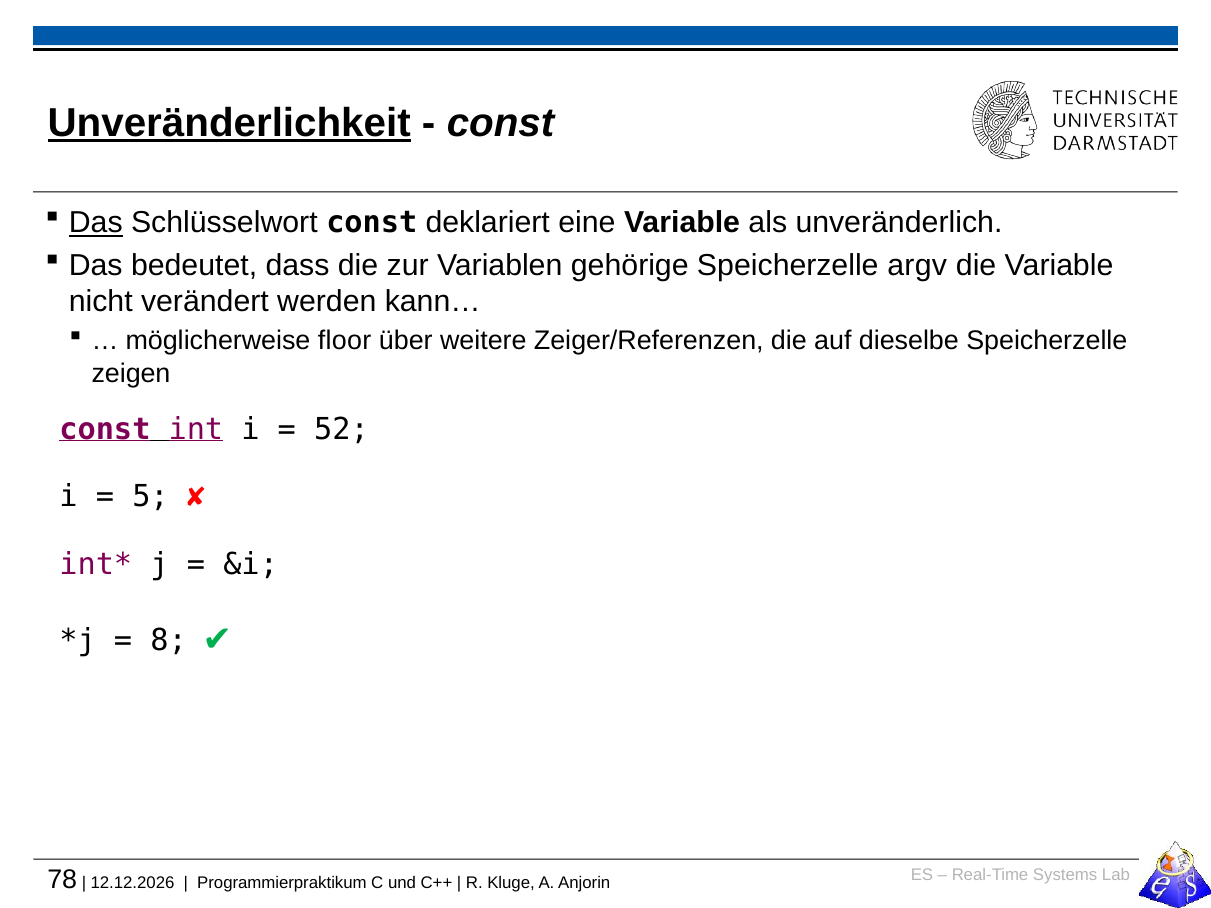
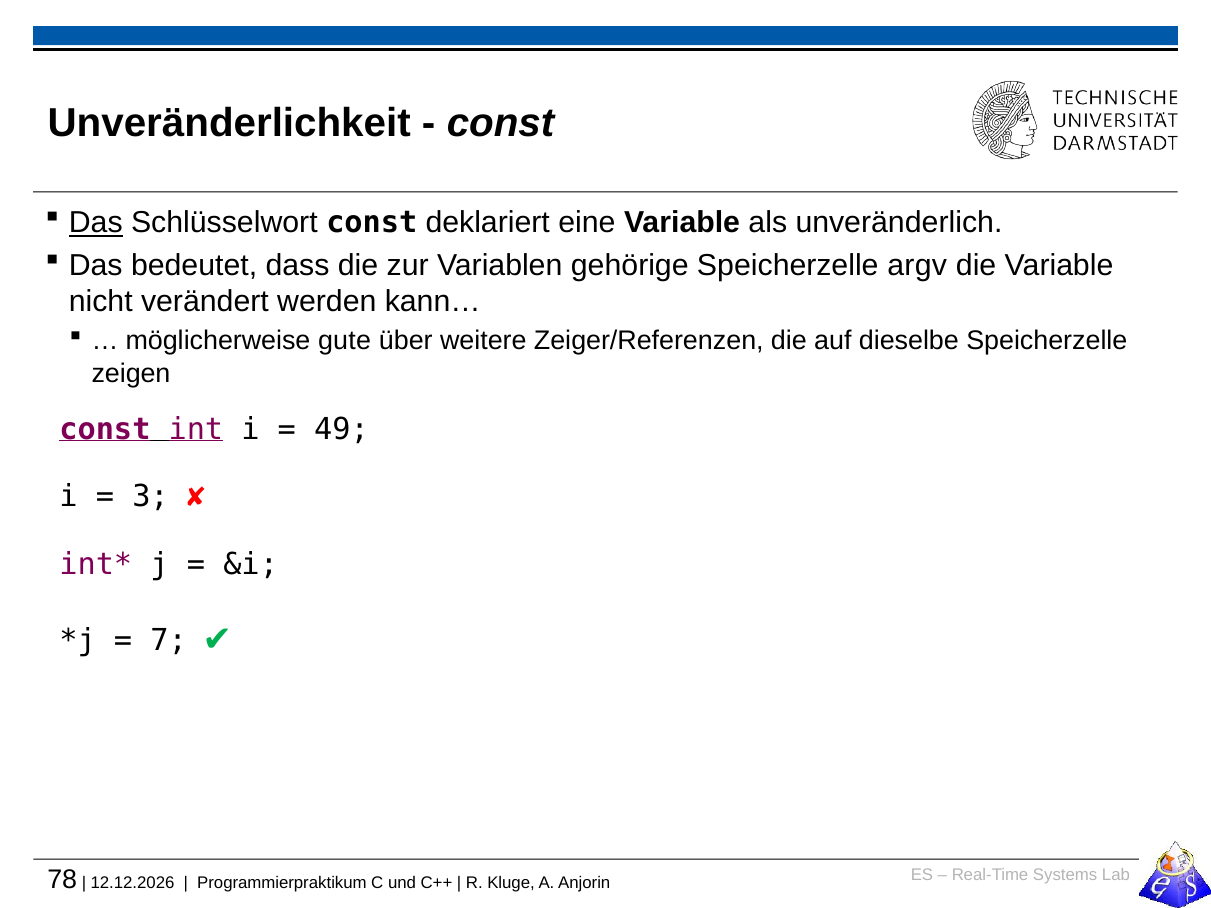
Unveränderlichkeit underline: present -> none
floor: floor -> gute
52: 52 -> 49
5: 5 -> 3
8: 8 -> 7
